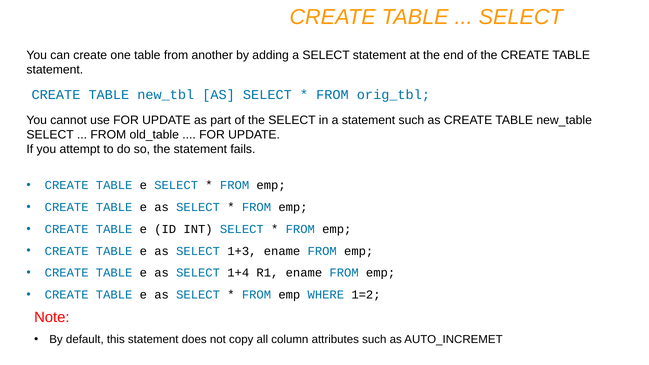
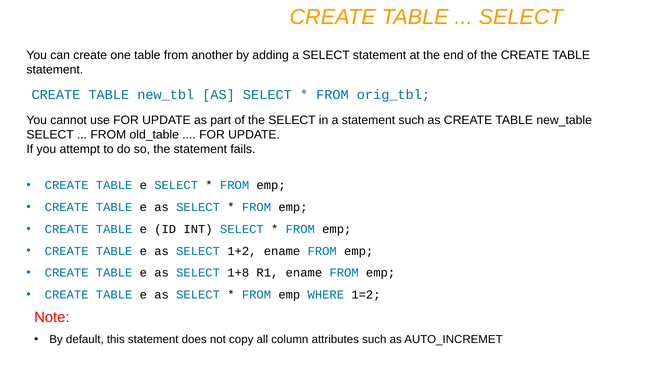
1+3: 1+3 -> 1+2
1+4: 1+4 -> 1+8
